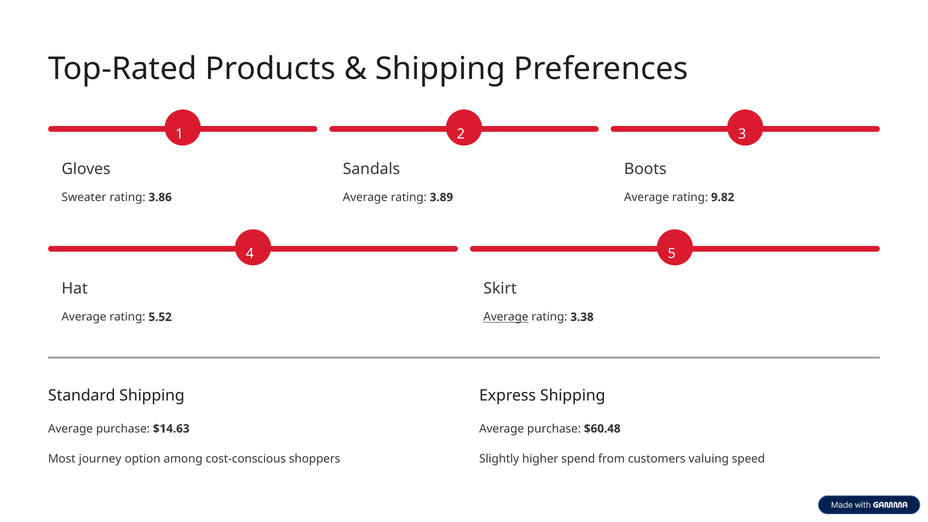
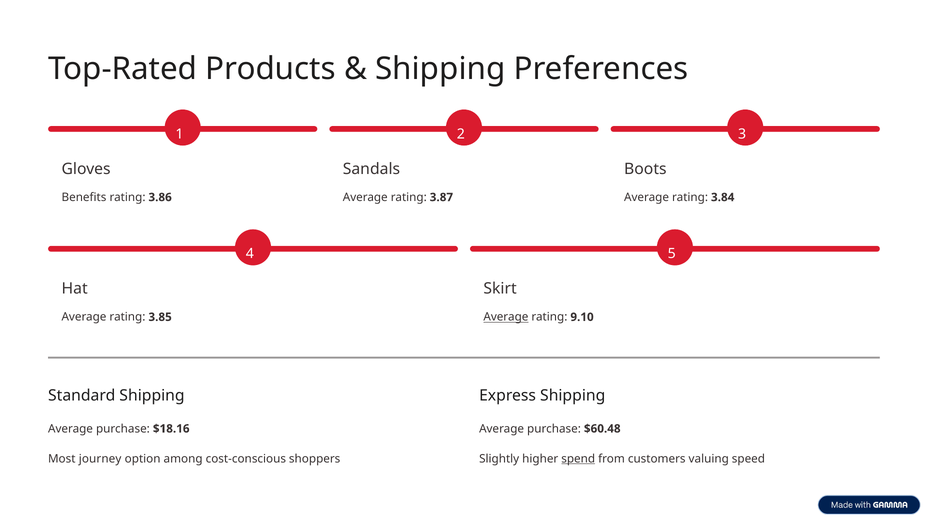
Sweater: Sweater -> Benefits
3.89: 3.89 -> 3.87
9.82: 9.82 -> 3.84
5.52: 5.52 -> 3.85
3.38: 3.38 -> 9.10
$14.63: $14.63 -> $18.16
spend underline: none -> present
